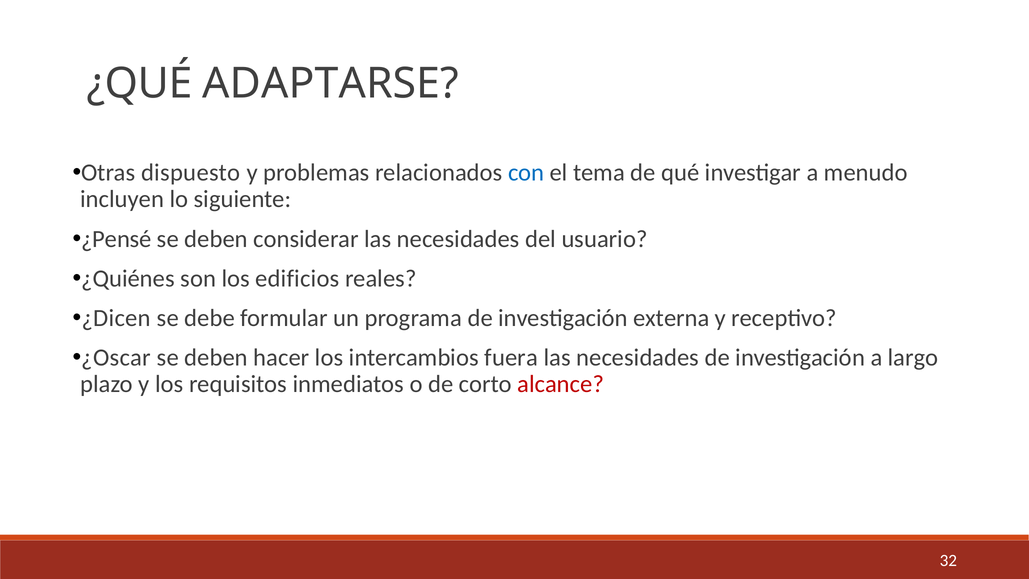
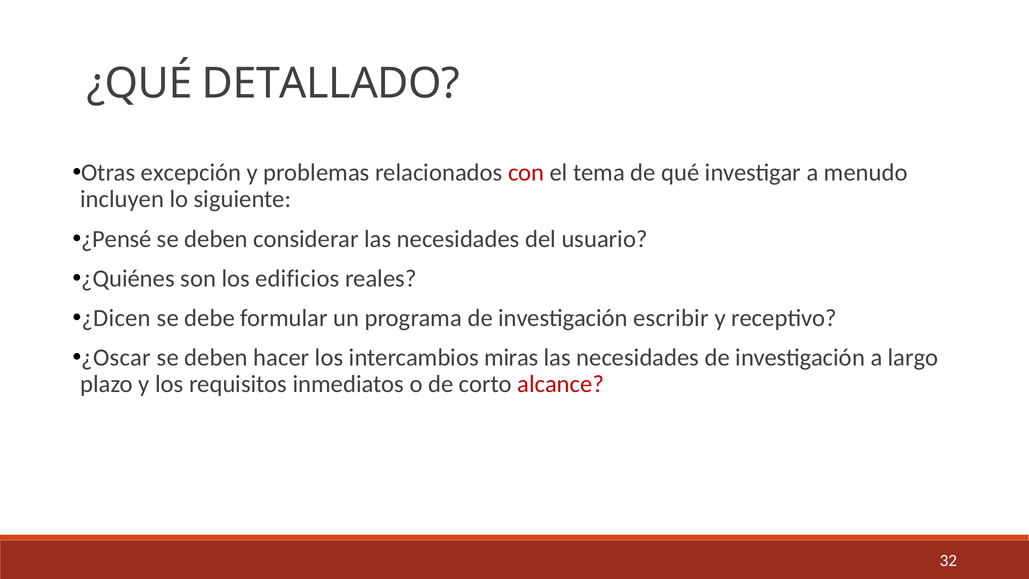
ADAPTARSE: ADAPTARSE -> DETALLADO
dispuesto: dispuesto -> excepción
con colour: blue -> red
externa: externa -> escribir
fuera: fuera -> miras
